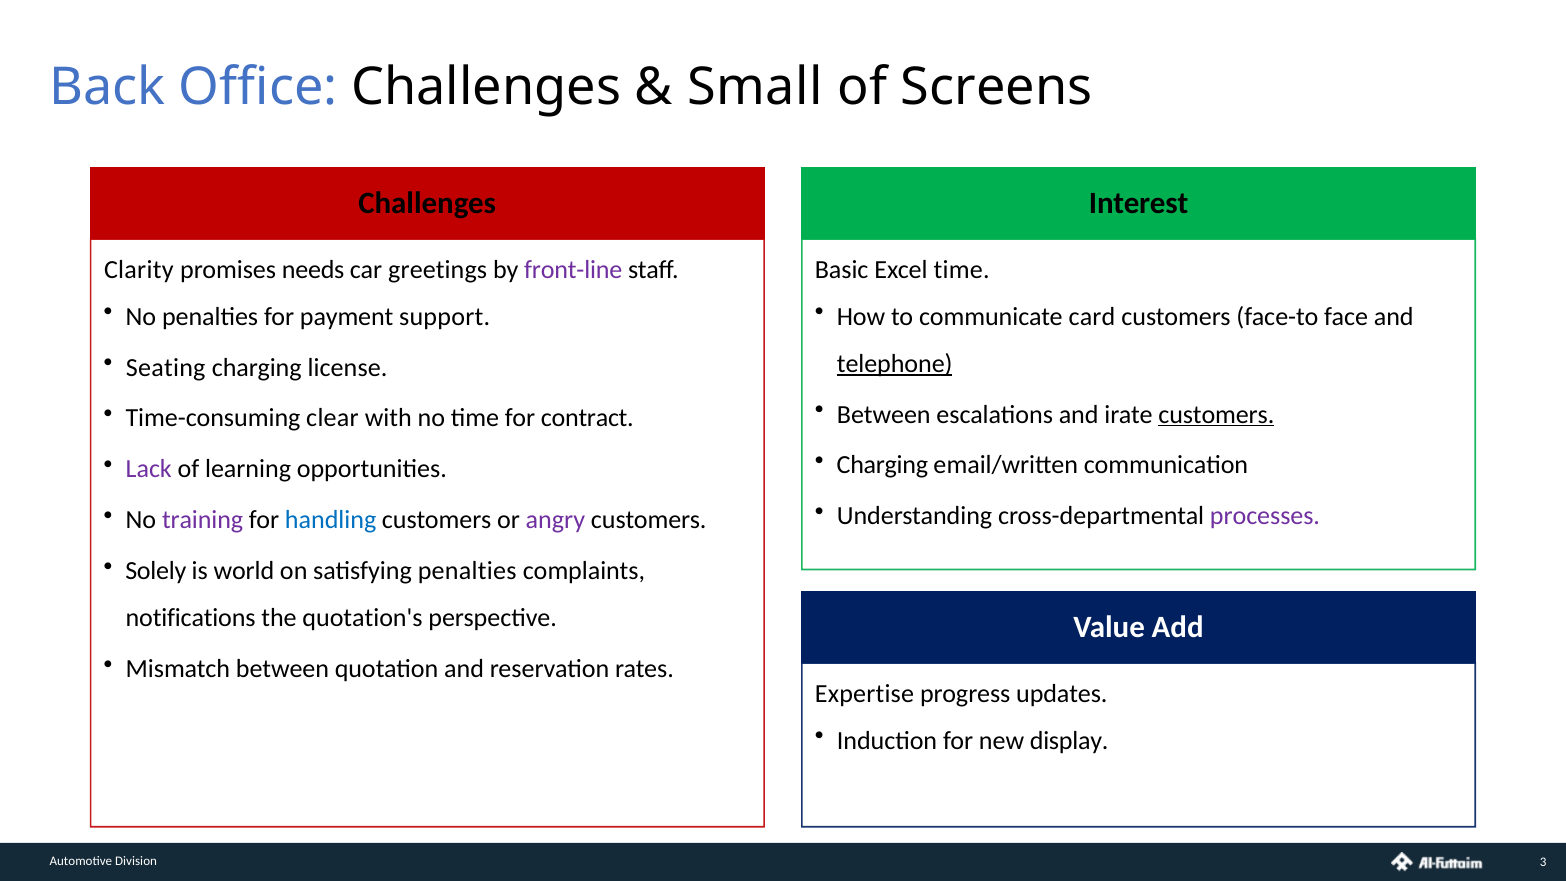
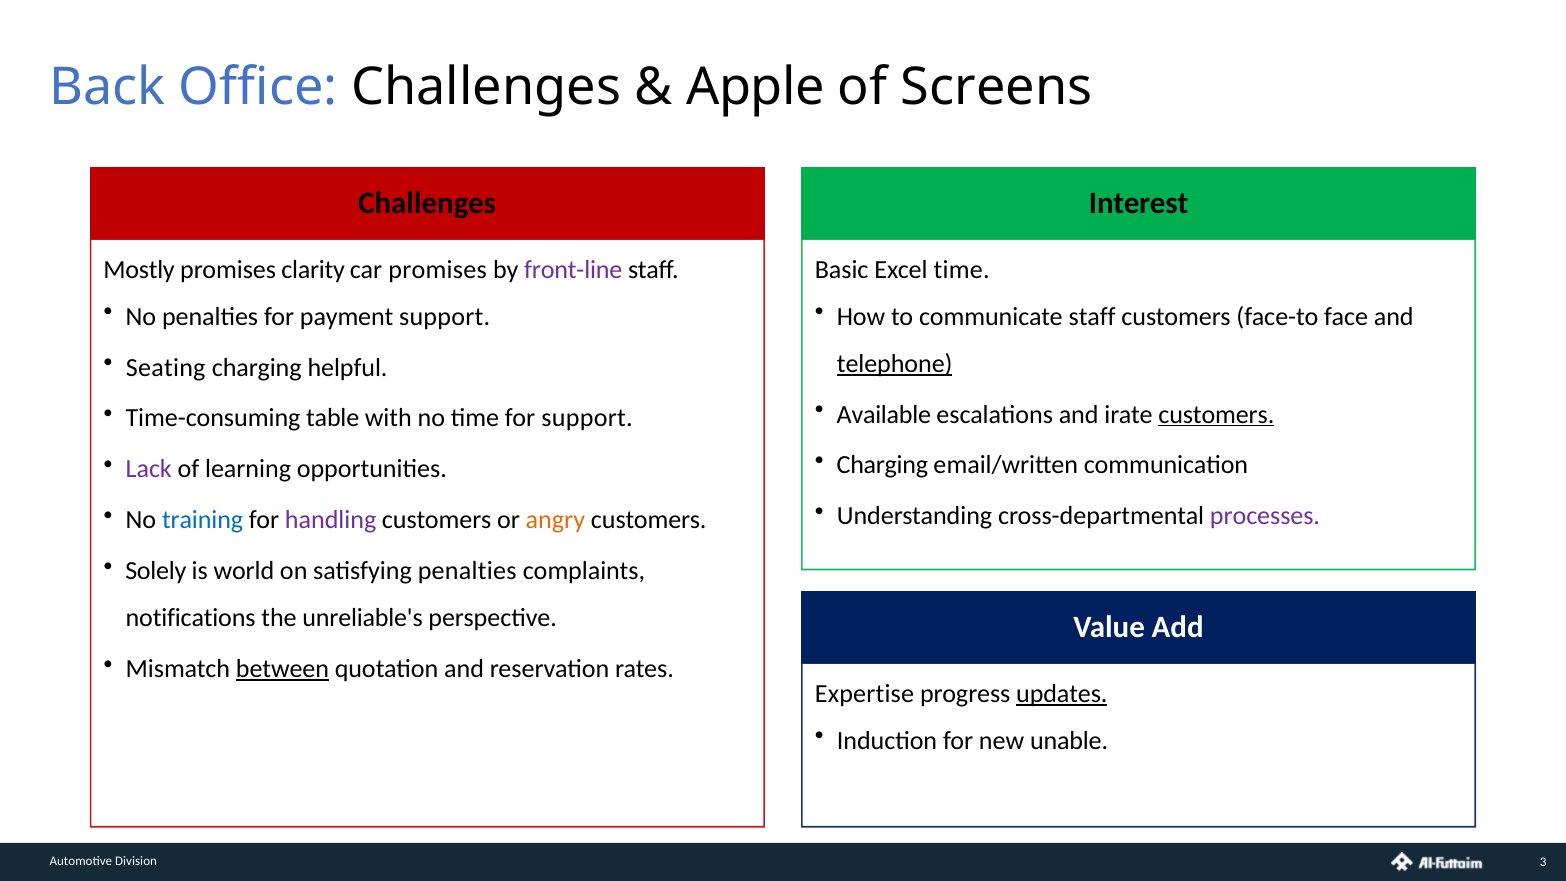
Small: Small -> Apple
Clarity: Clarity -> Mostly
needs: needs -> clarity
car greetings: greetings -> promises
communicate card: card -> staff
license: license -> helpful
Between at (884, 414): Between -> Available
clear: clear -> table
for contract: contract -> support
training colour: purple -> blue
handling colour: blue -> purple
angry colour: purple -> orange
quotation's: quotation's -> unreliable's
between at (282, 669) underline: none -> present
updates underline: none -> present
display: display -> unable
